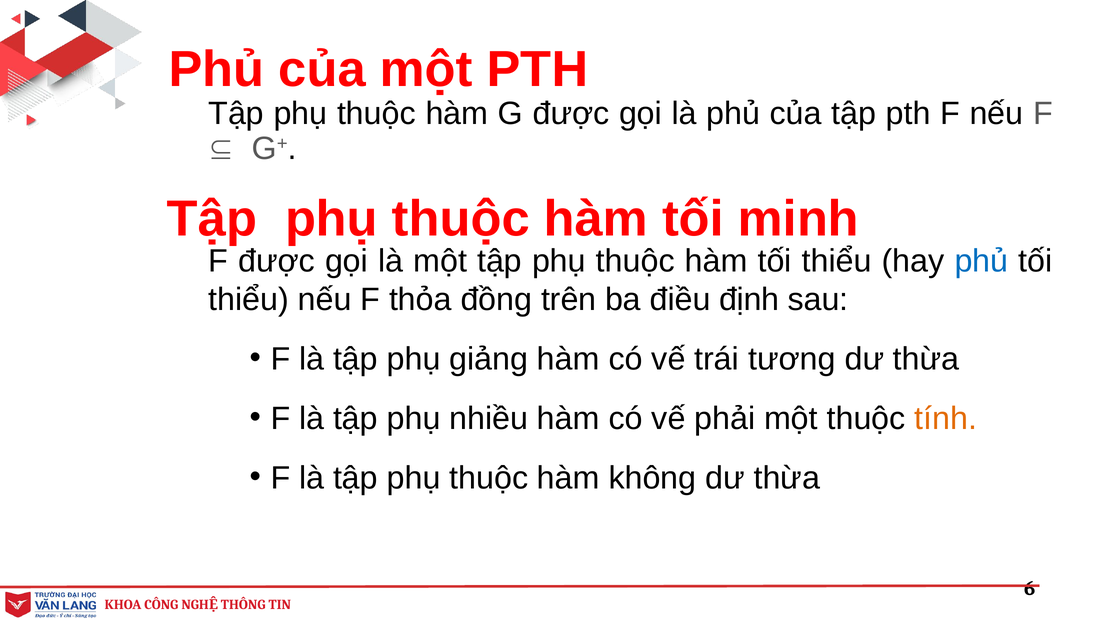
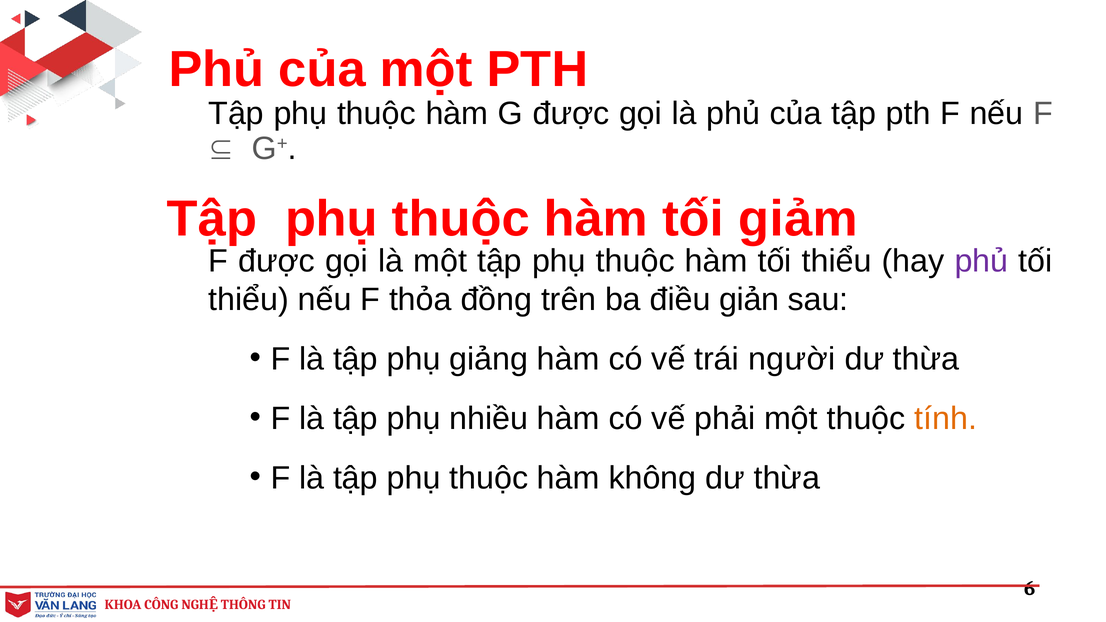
minh: minh -> giảm
phủ at (981, 261) colour: blue -> purple
định: định -> giản
tương: tương -> người
